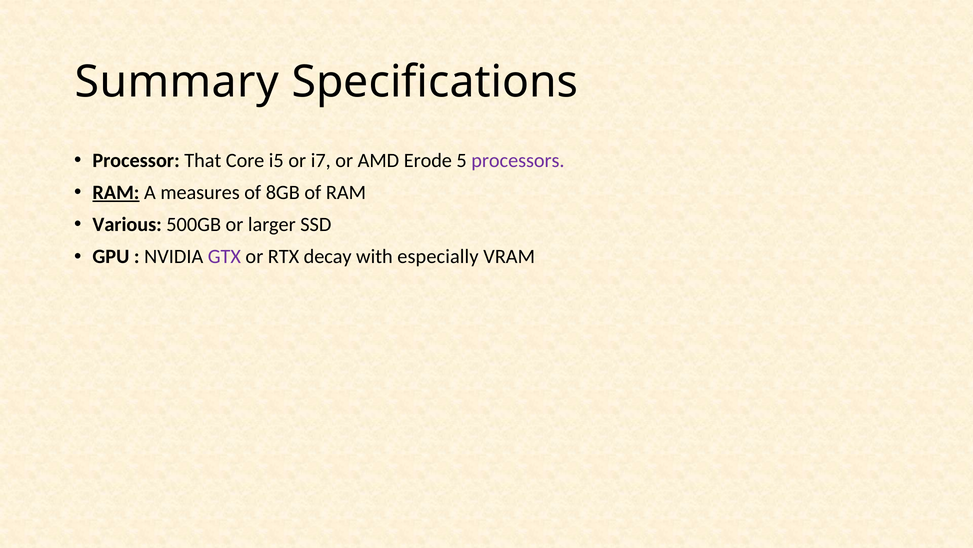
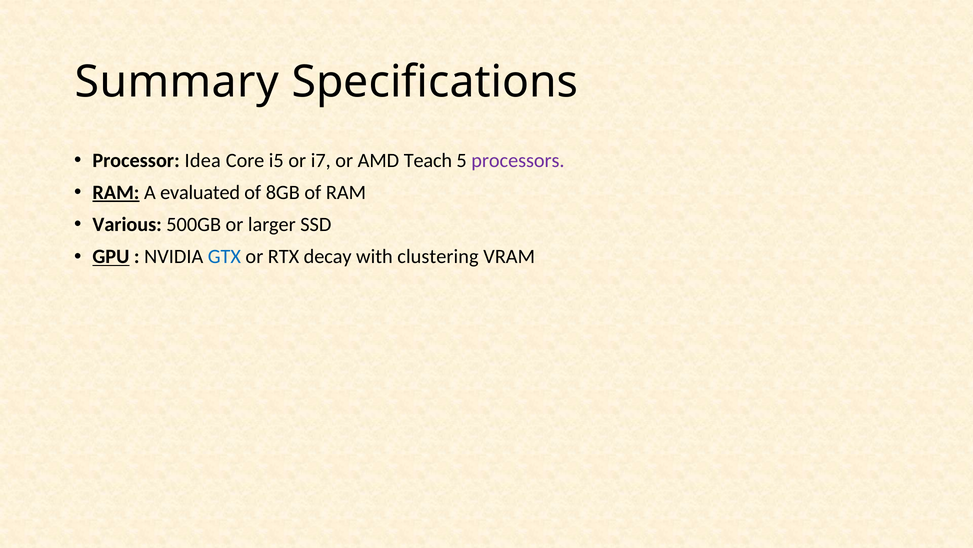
That: That -> Idea
Erode: Erode -> Teach
measures: measures -> evaluated
GPU underline: none -> present
GTX colour: purple -> blue
especially: especially -> clustering
